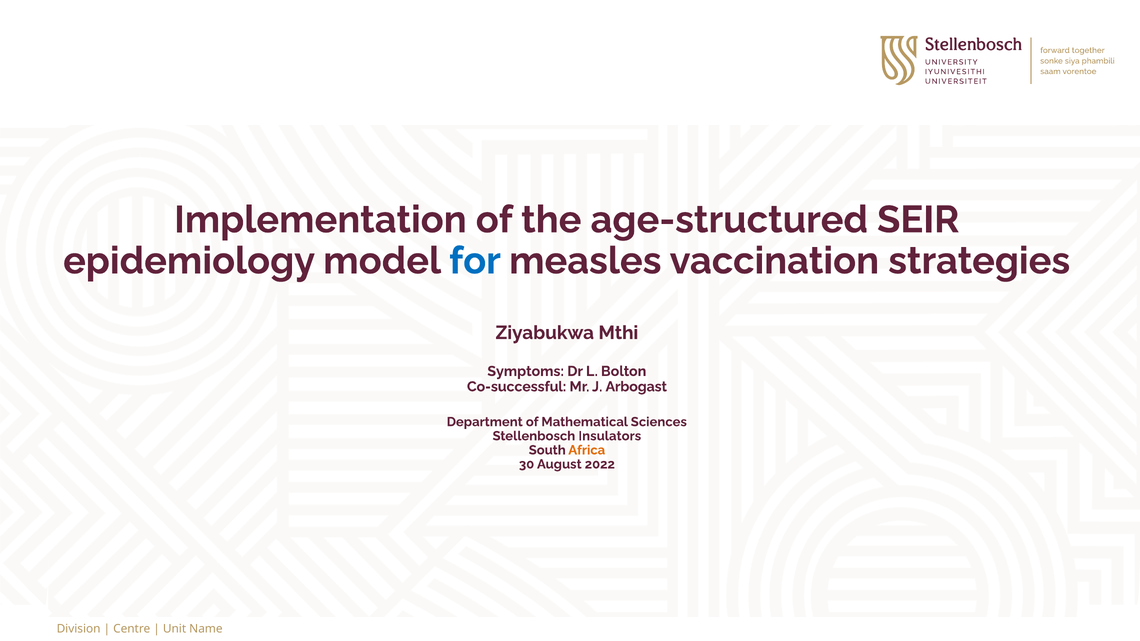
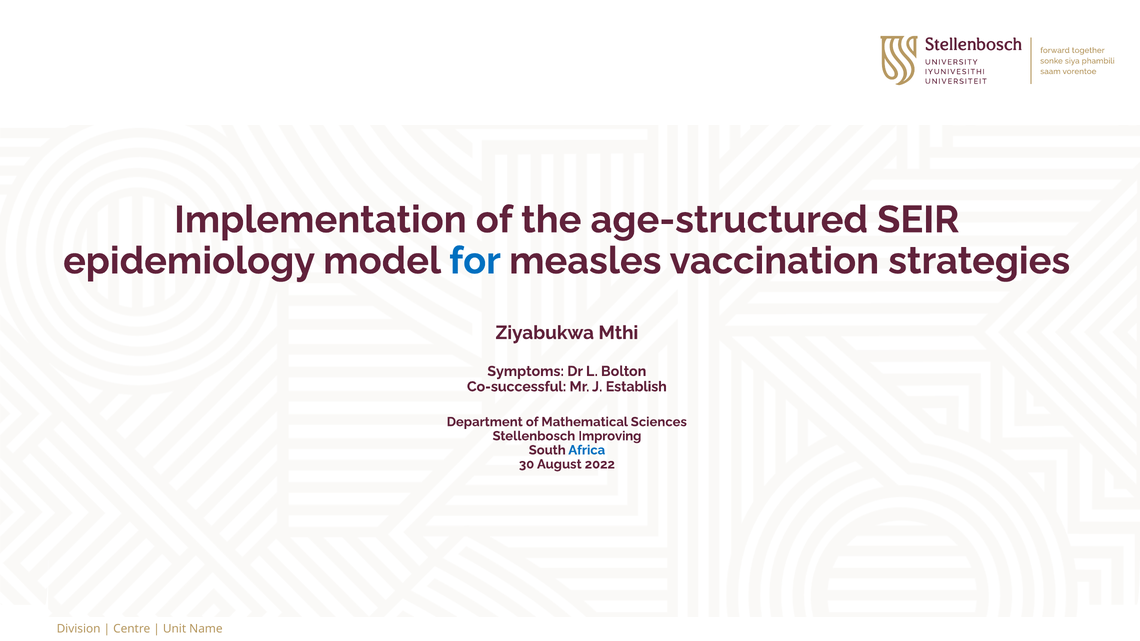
Arbogast: Arbogast -> Establish
Insulators: Insulators -> Improving
Africa colour: orange -> blue
